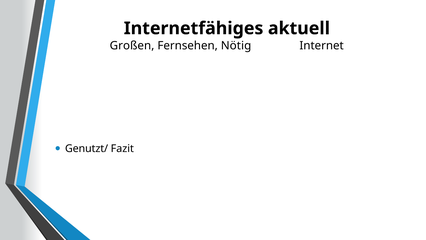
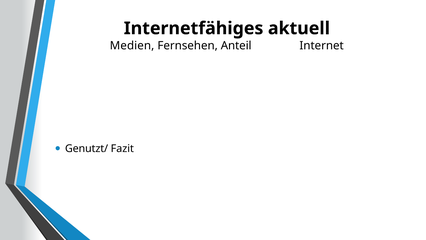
Großen: Großen -> Medien
Nötig: Nötig -> Anteil
